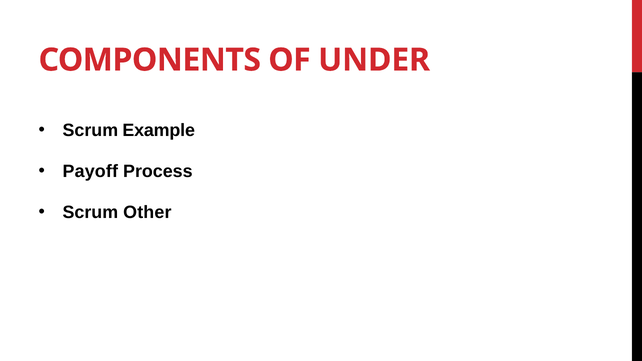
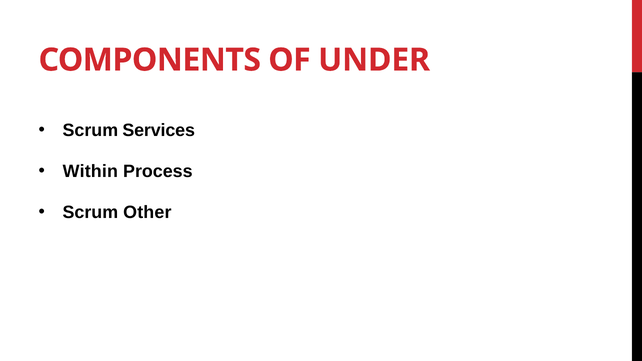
Example: Example -> Services
Payoff: Payoff -> Within
